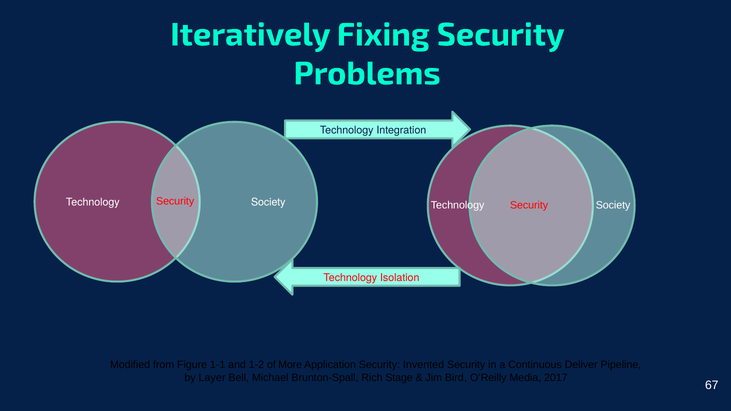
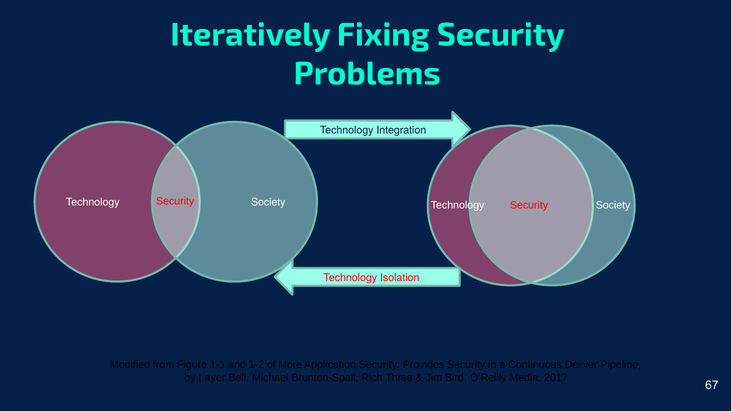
Invented: Invented -> Provides
Stage: Stage -> Three
